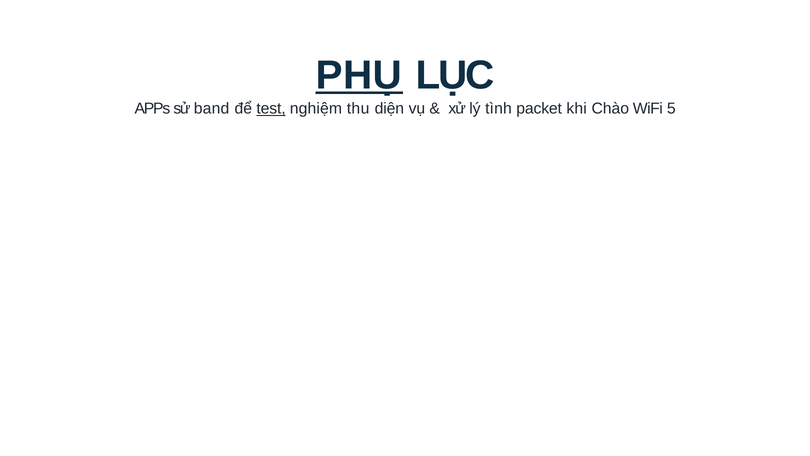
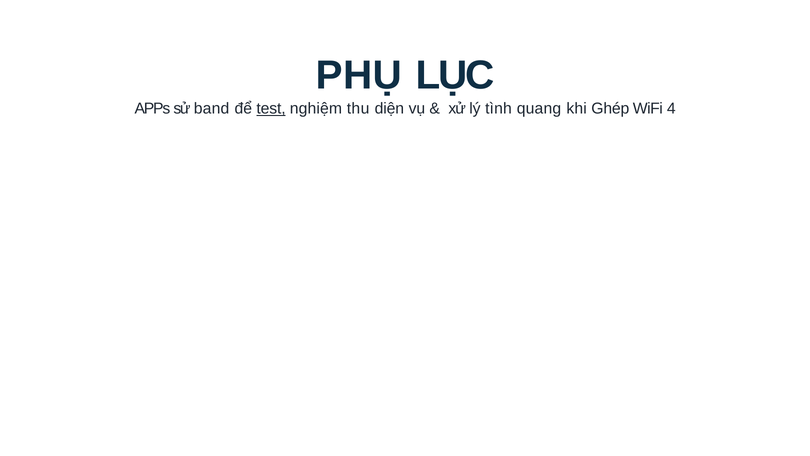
PHỤ underline: present -> none
packet: packet -> quang
Chào: Chào -> Ghép
5: 5 -> 4
